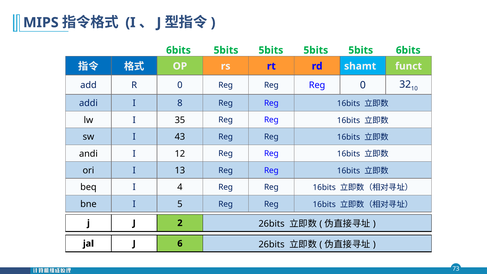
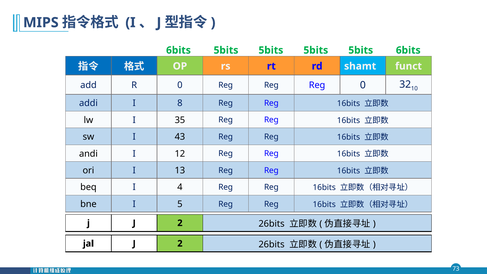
jal J 6: 6 -> 2
